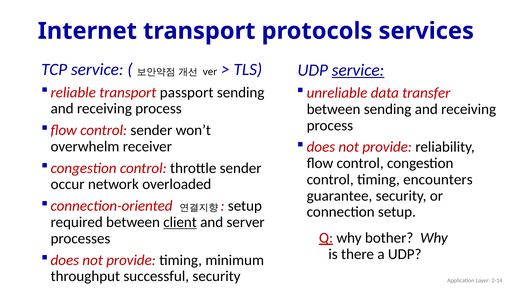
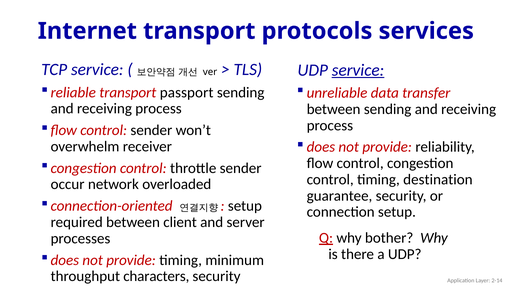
encounters: encounters -> destination
client underline: present -> none
successful: successful -> characters
